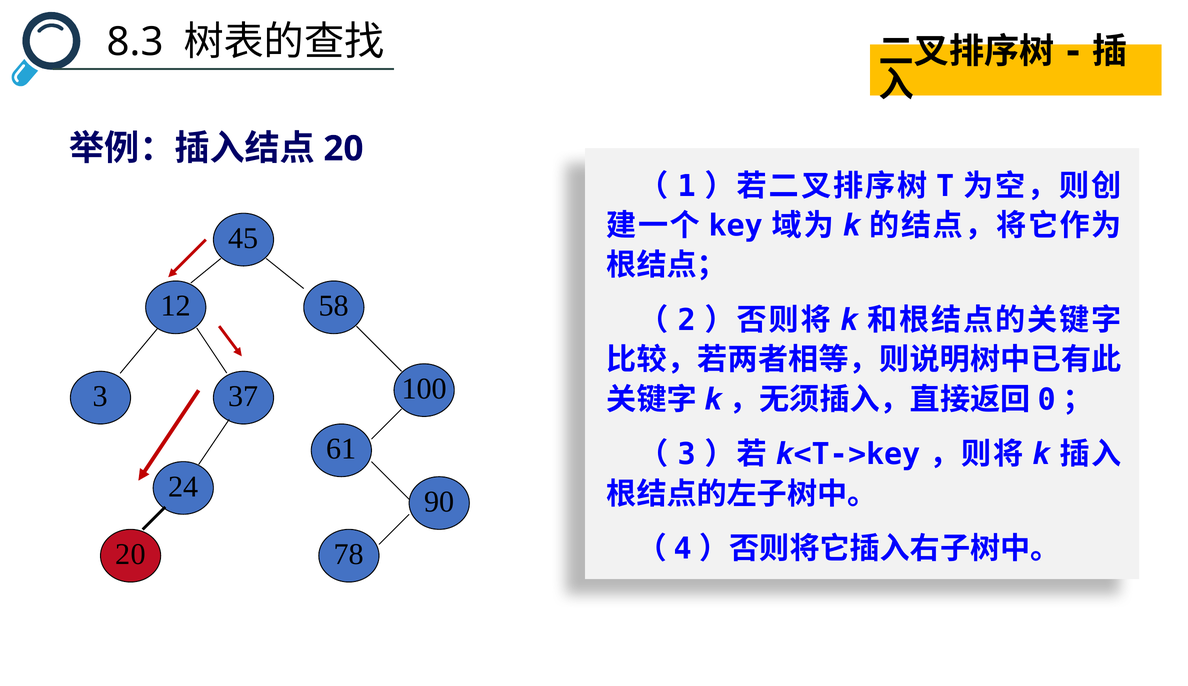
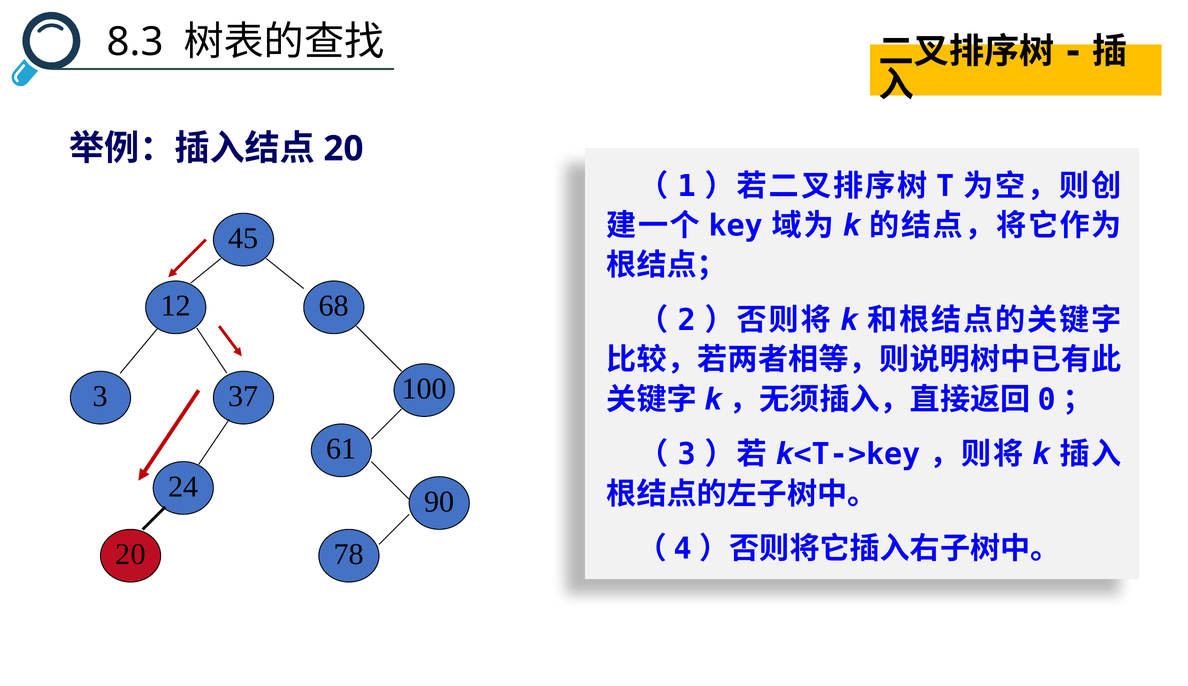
58: 58 -> 68
